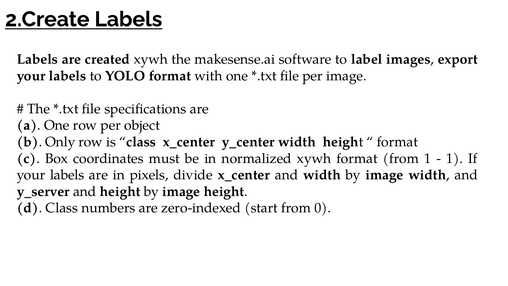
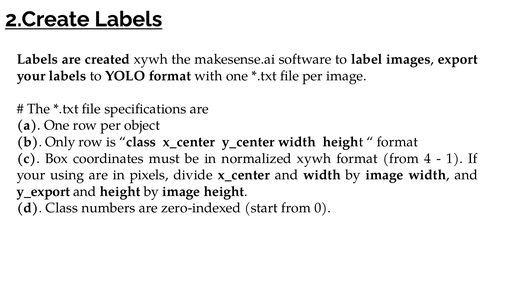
from 1: 1 -> 4
labels at (67, 175): labels -> using
y_server: y_server -> y_export
